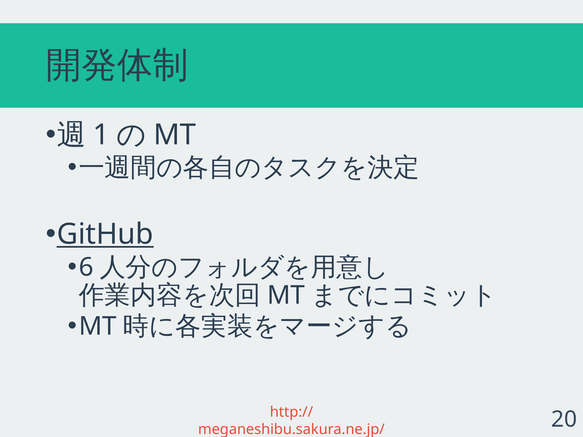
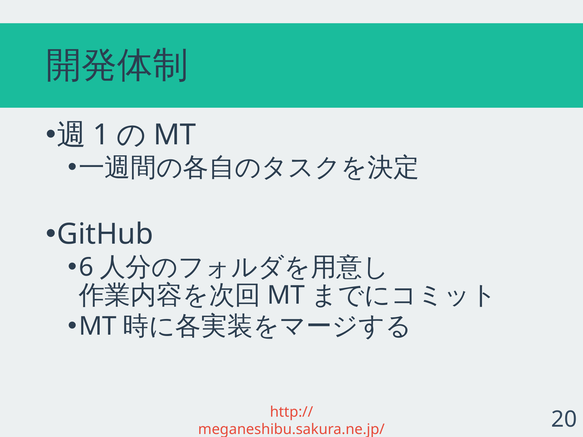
GitHub underline: present -> none
